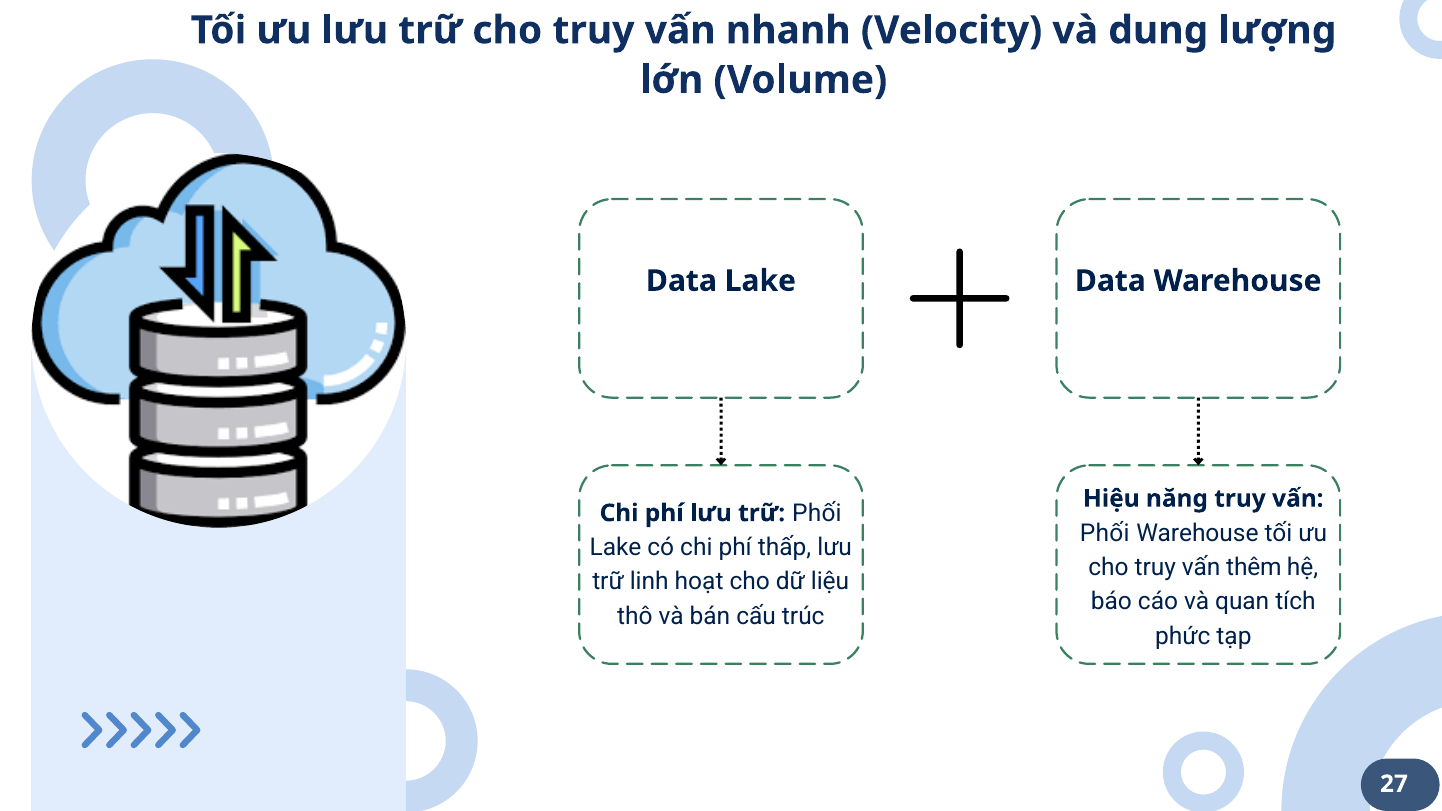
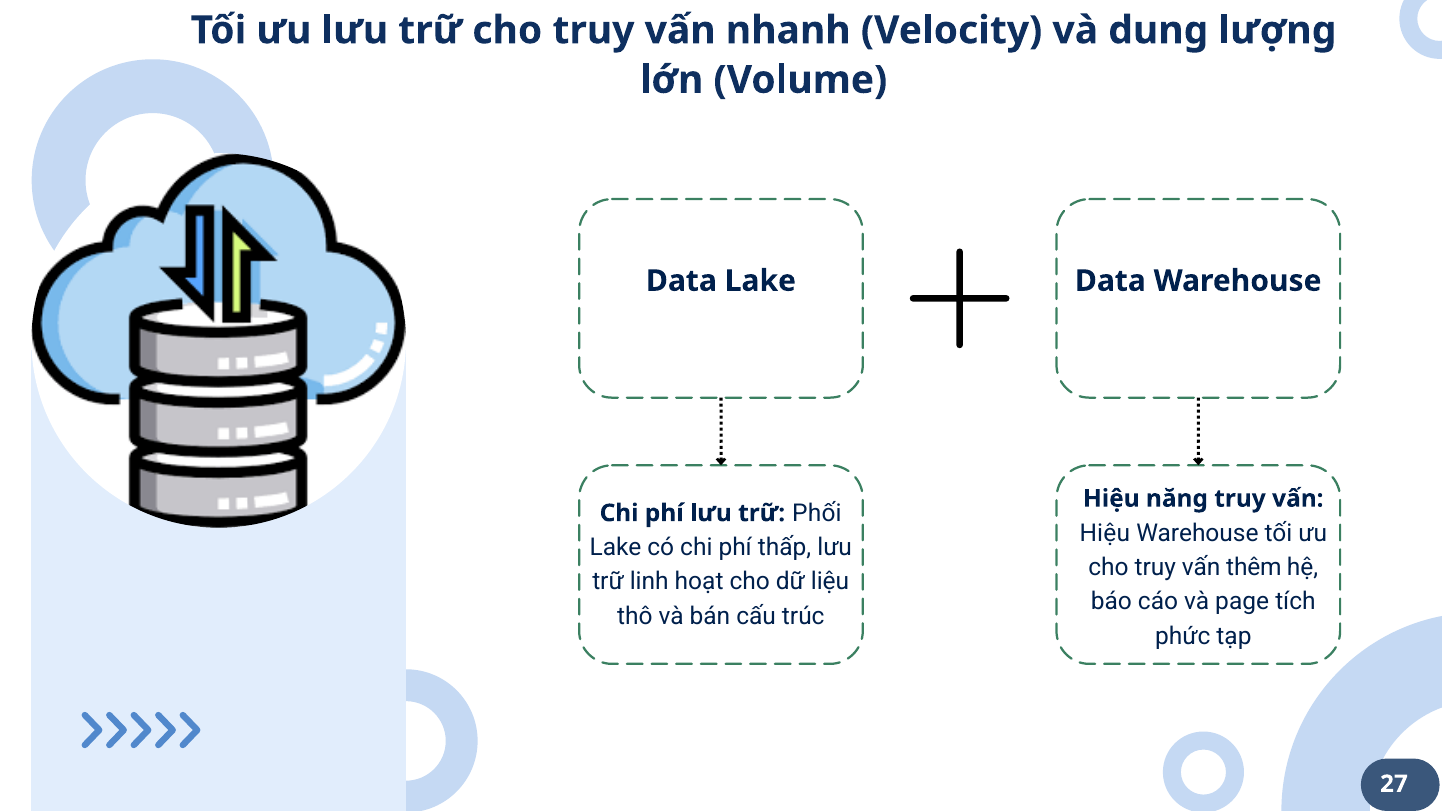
Phối at (1105, 533): Phối -> Hiệu
quan: quan -> page
